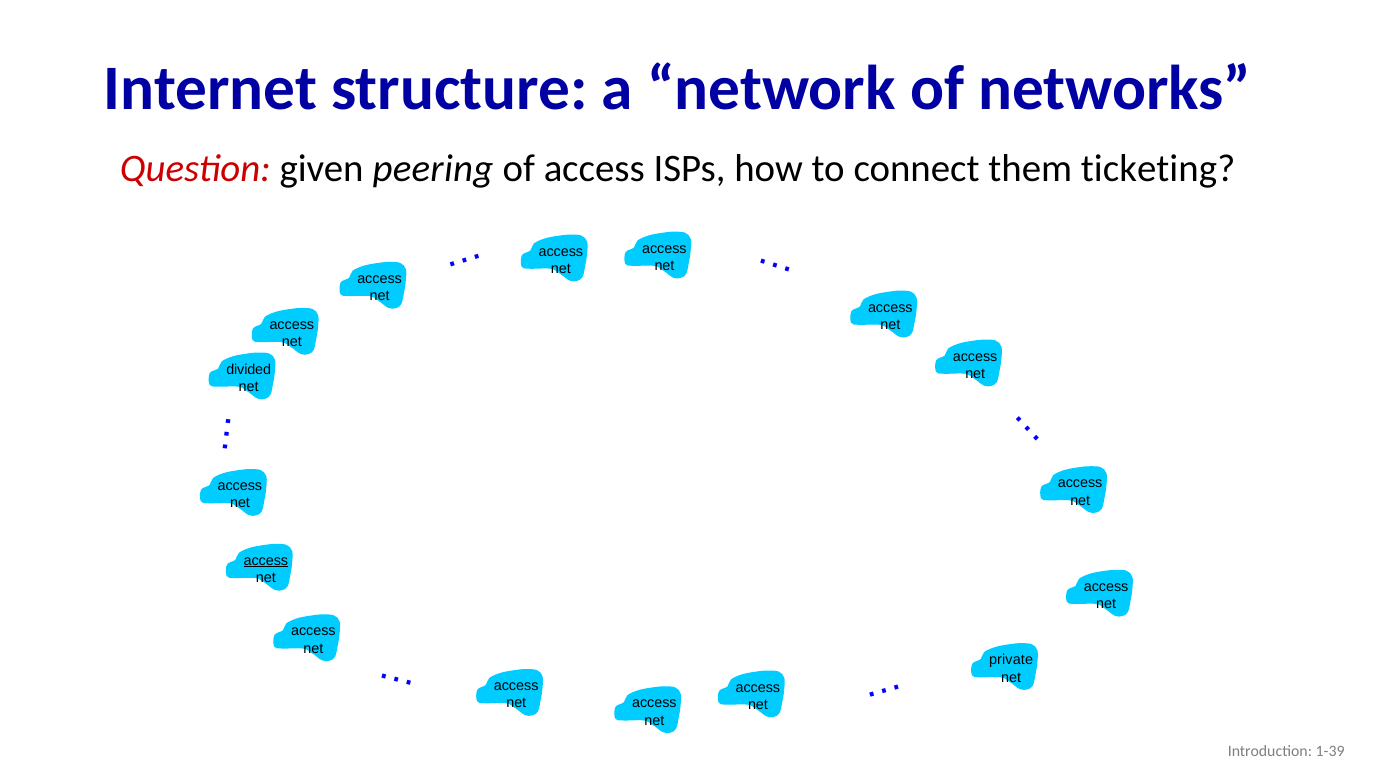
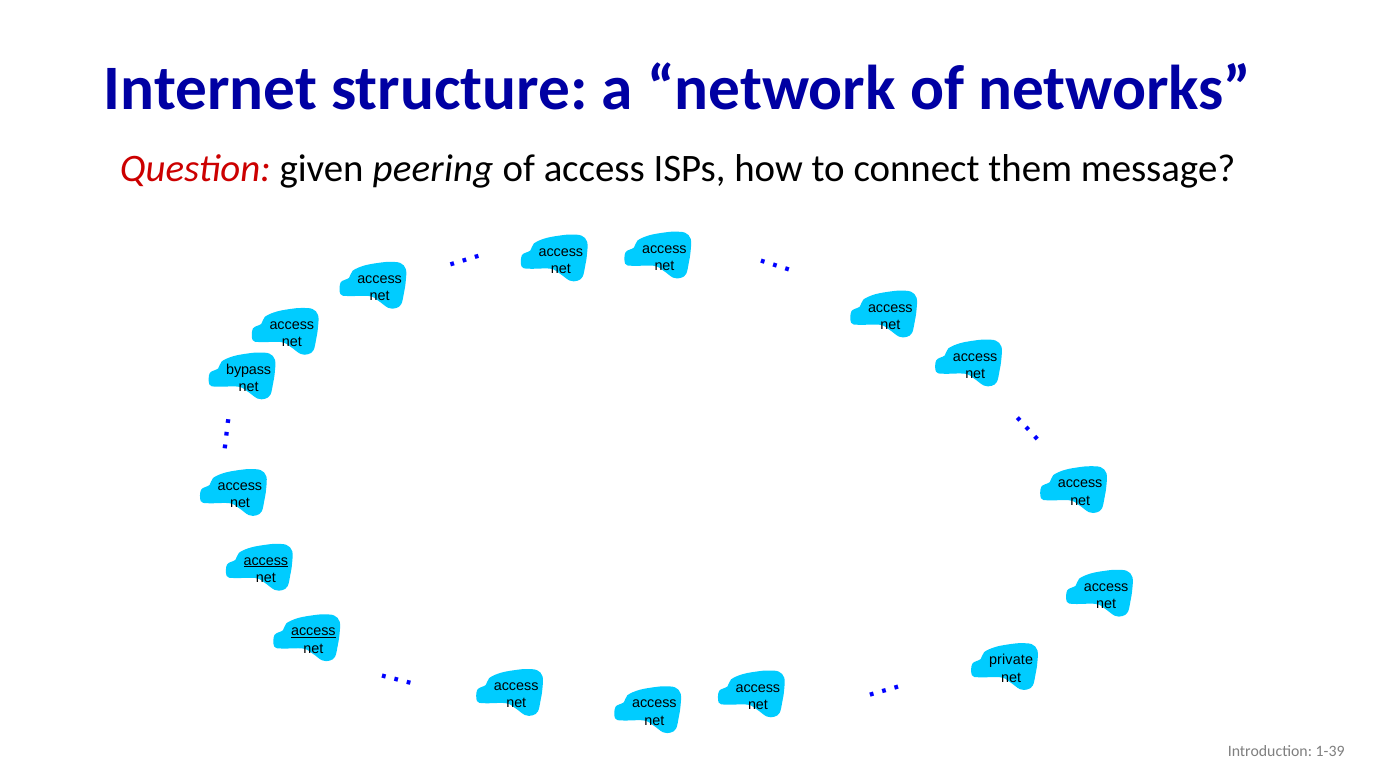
ticketing: ticketing -> message
divided: divided -> bypass
access at (313, 631) underline: none -> present
